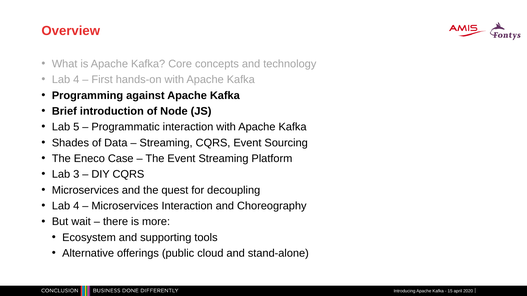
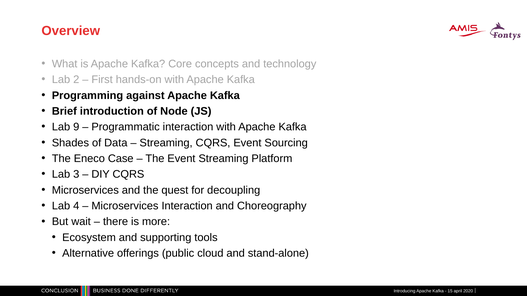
4 at (76, 80): 4 -> 2
5: 5 -> 9
